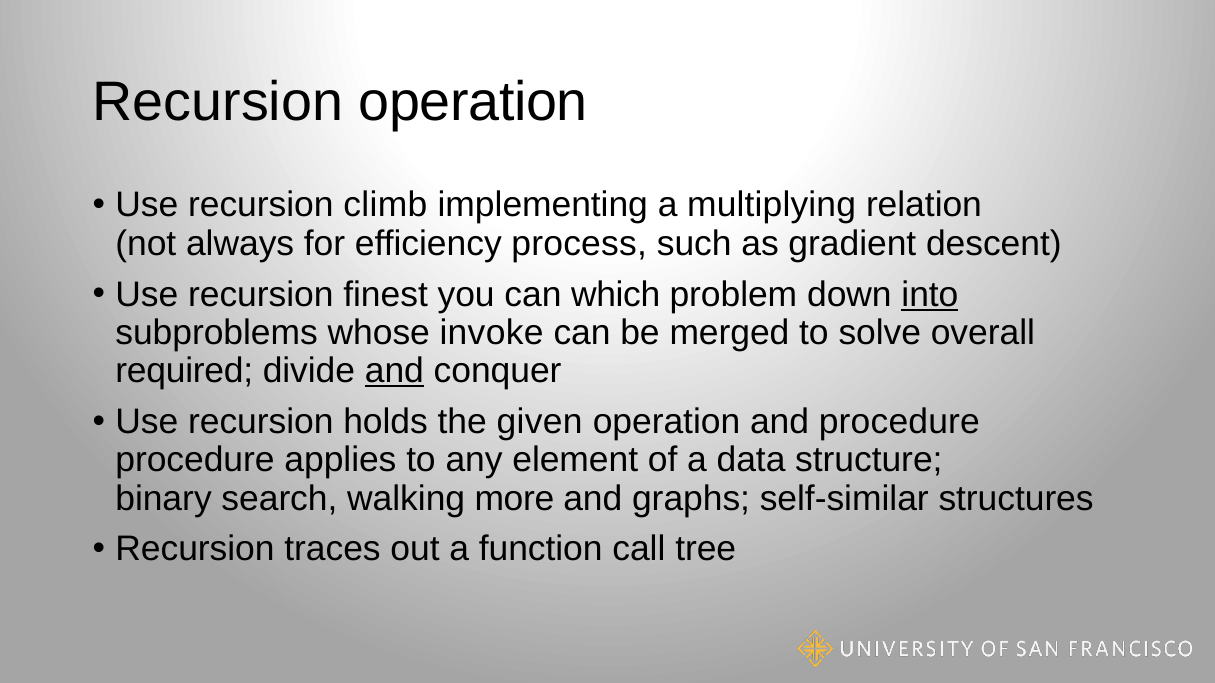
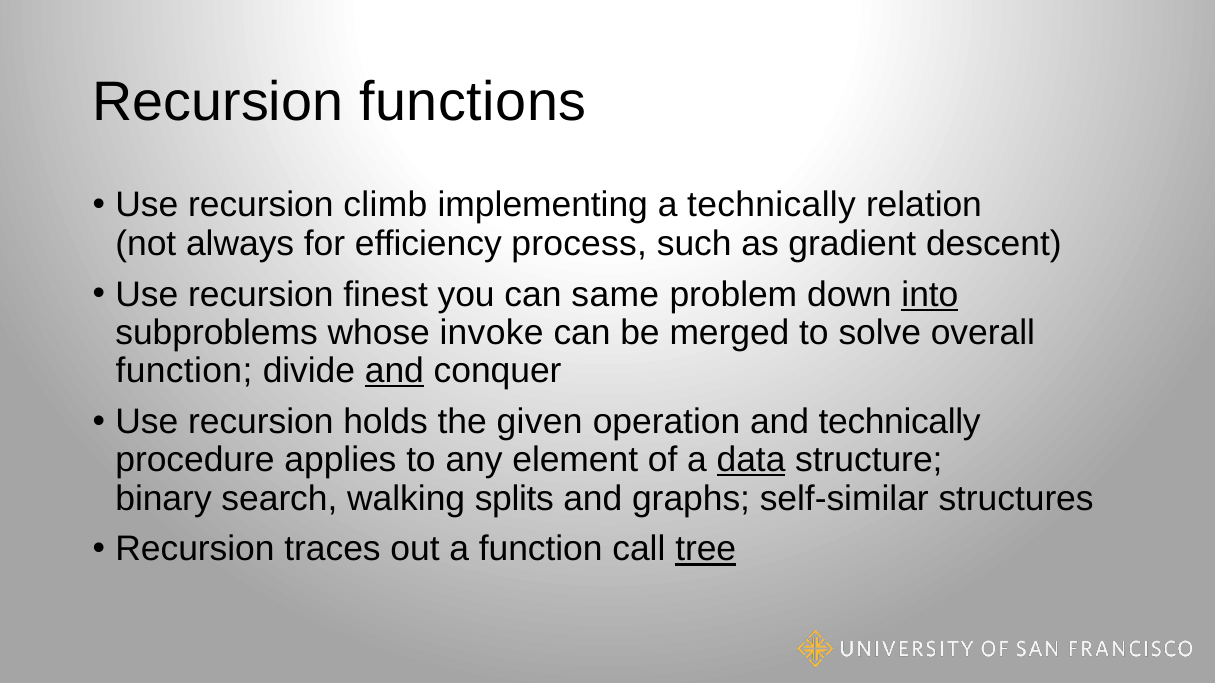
Recursion operation: operation -> functions
a multiplying: multiplying -> technically
which: which -> same
required at (184, 371): required -> function
and procedure: procedure -> technically
data underline: none -> present
more: more -> splits
tree underline: none -> present
